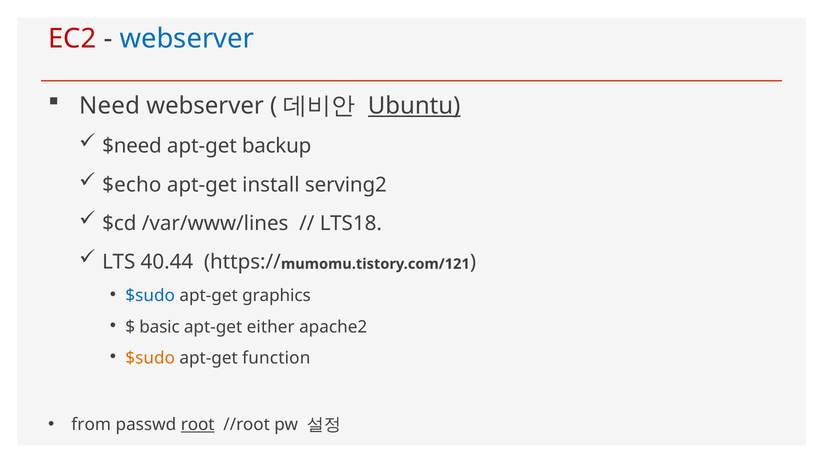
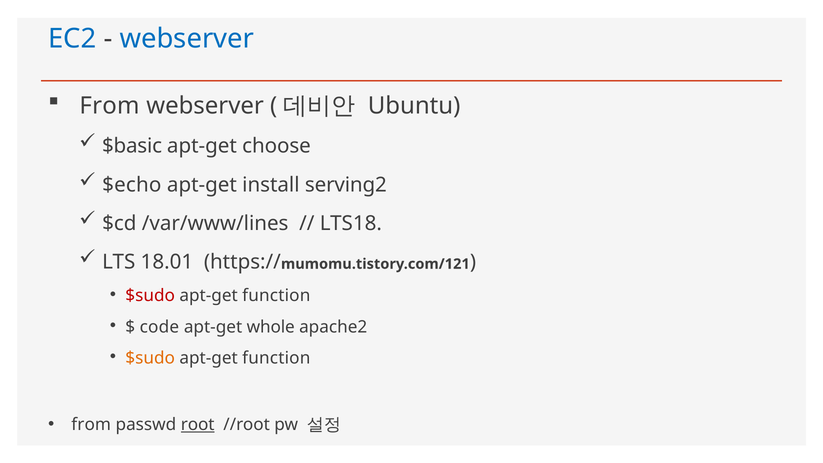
EC2 colour: red -> blue
Need at (109, 106): Need -> From
Ubuntu underline: present -> none
$need: $need -> $basic
backup: backup -> choose
40.44: 40.44 -> 18.01
$sudo at (150, 296) colour: blue -> red
graphics at (276, 296): graphics -> function
basic: basic -> code
either: either -> whole
